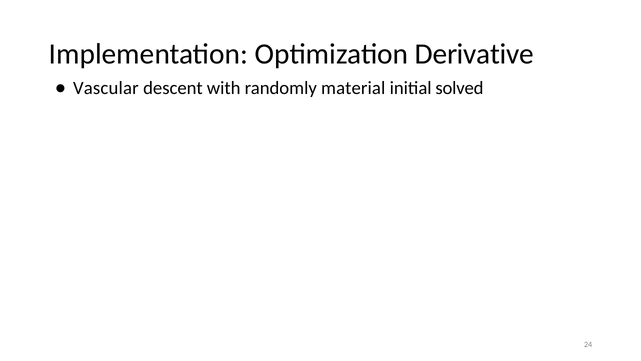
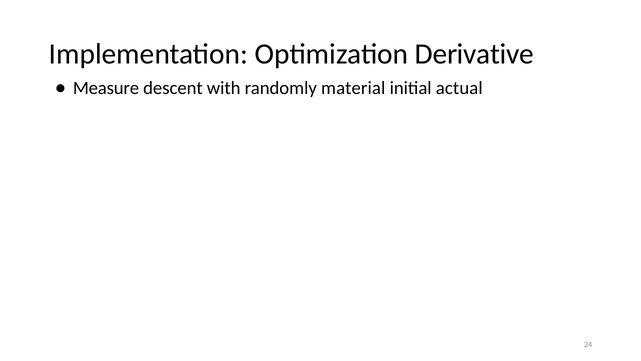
Vascular: Vascular -> Measure
solved: solved -> actual
